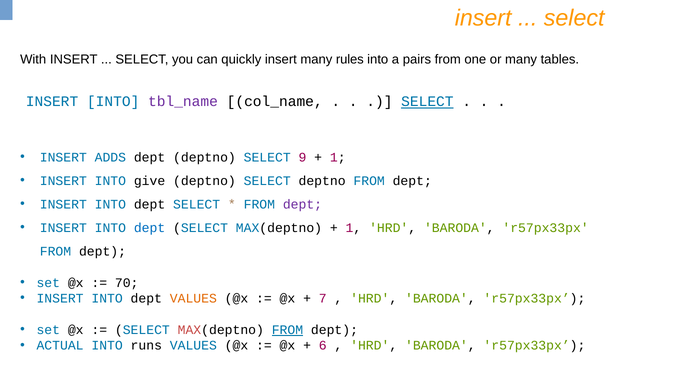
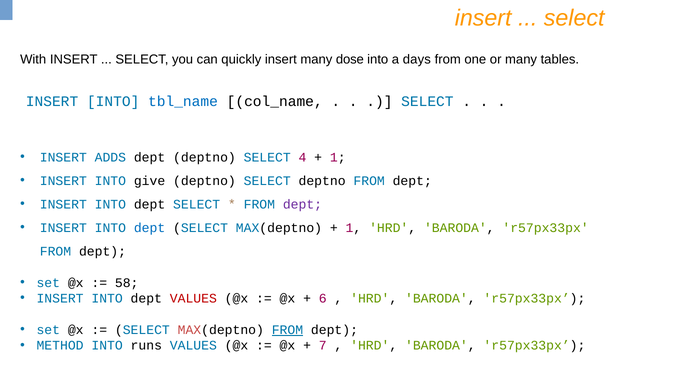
rules: rules -> dose
pairs: pairs -> days
tbl_name colour: purple -> blue
SELECT at (427, 102) underline: present -> none
9: 9 -> 4
70: 70 -> 58
VALUES at (193, 298) colour: orange -> red
7: 7 -> 6
ACTUAL: ACTUAL -> METHOD
6: 6 -> 7
